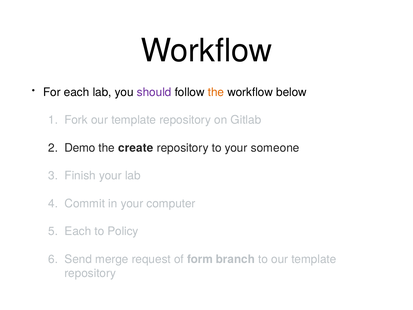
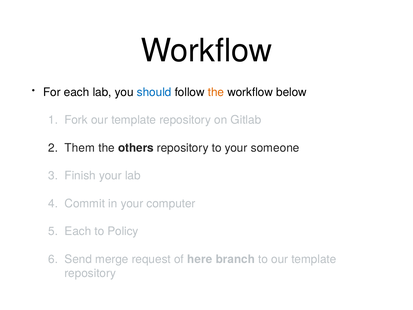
should colour: purple -> blue
Demo: Demo -> Them
create: create -> others
form: form -> here
